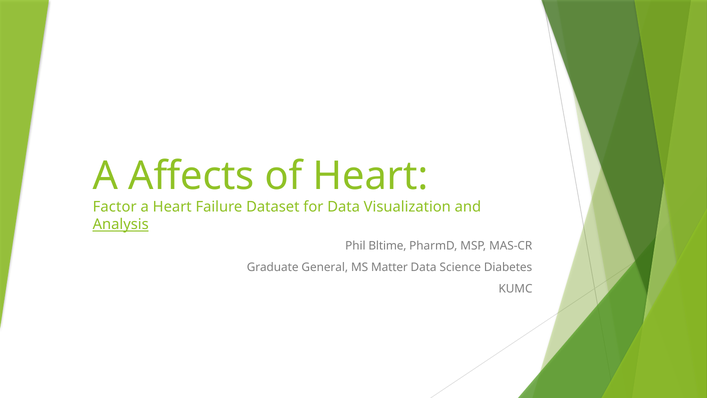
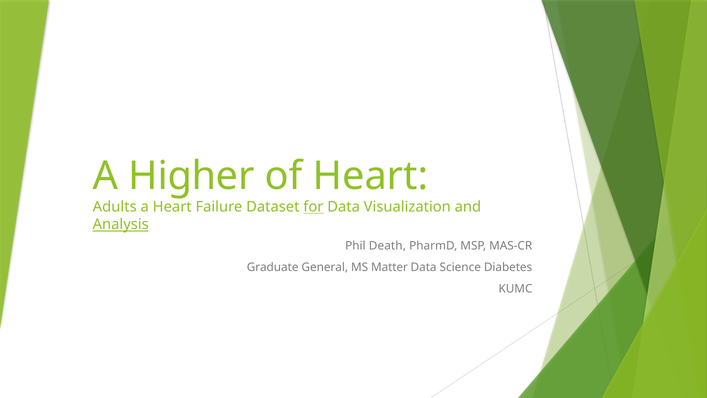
Affects: Affects -> Higher
Factor: Factor -> Adults
for underline: none -> present
Bltime: Bltime -> Death
